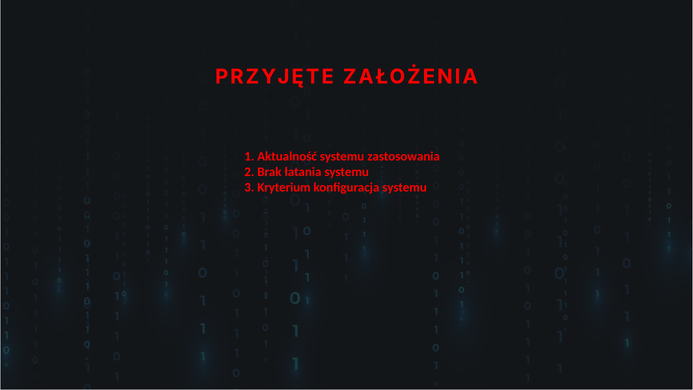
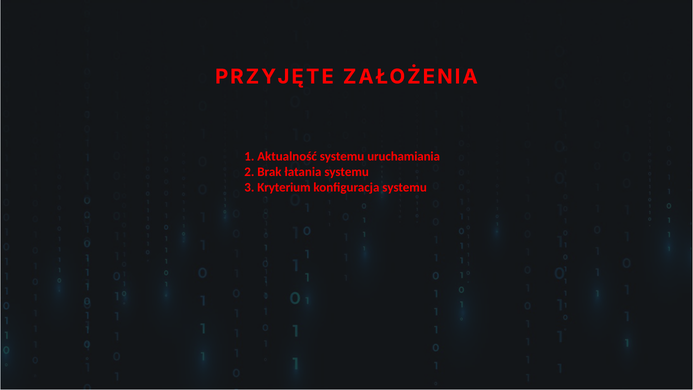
zastosowania: zastosowania -> uruchamiania
